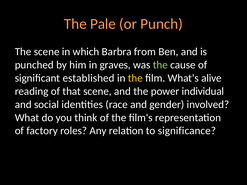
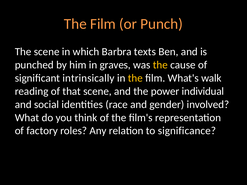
Pale at (103, 24): Pale -> Film
from: from -> texts
the at (160, 65) colour: light green -> yellow
established: established -> intrinsically
alive: alive -> walk
